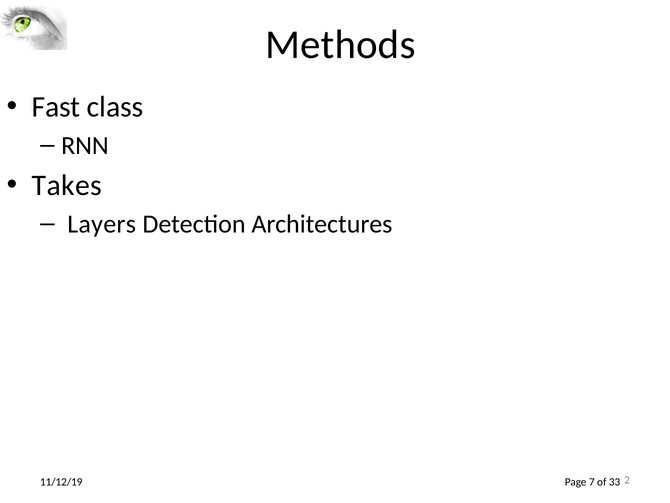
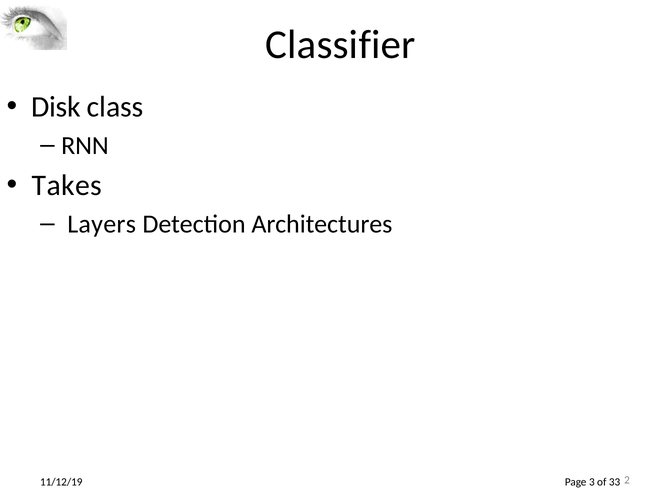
Methods: Methods -> Classifier
Fast: Fast -> Disk
7: 7 -> 3
